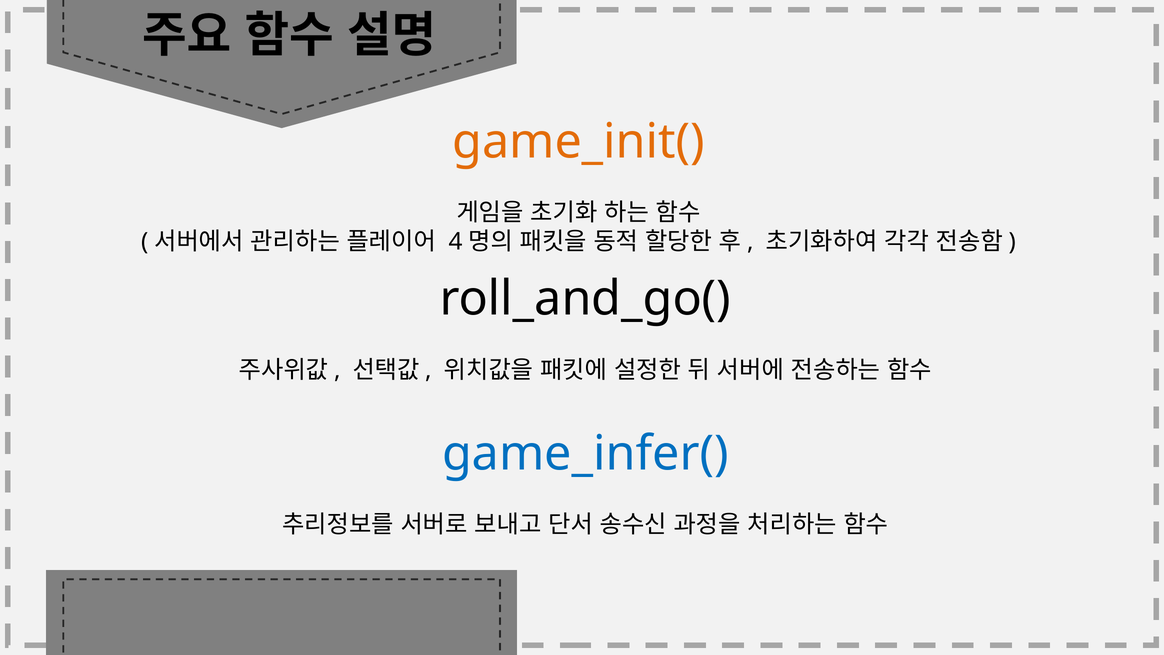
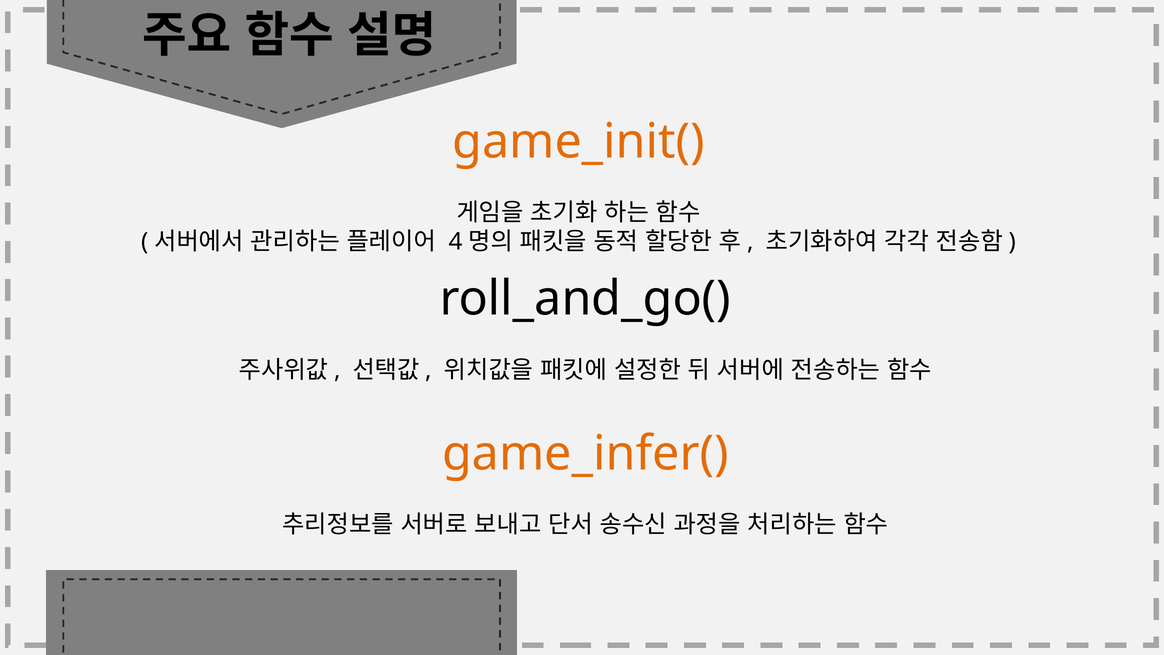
game_infer( colour: blue -> orange
